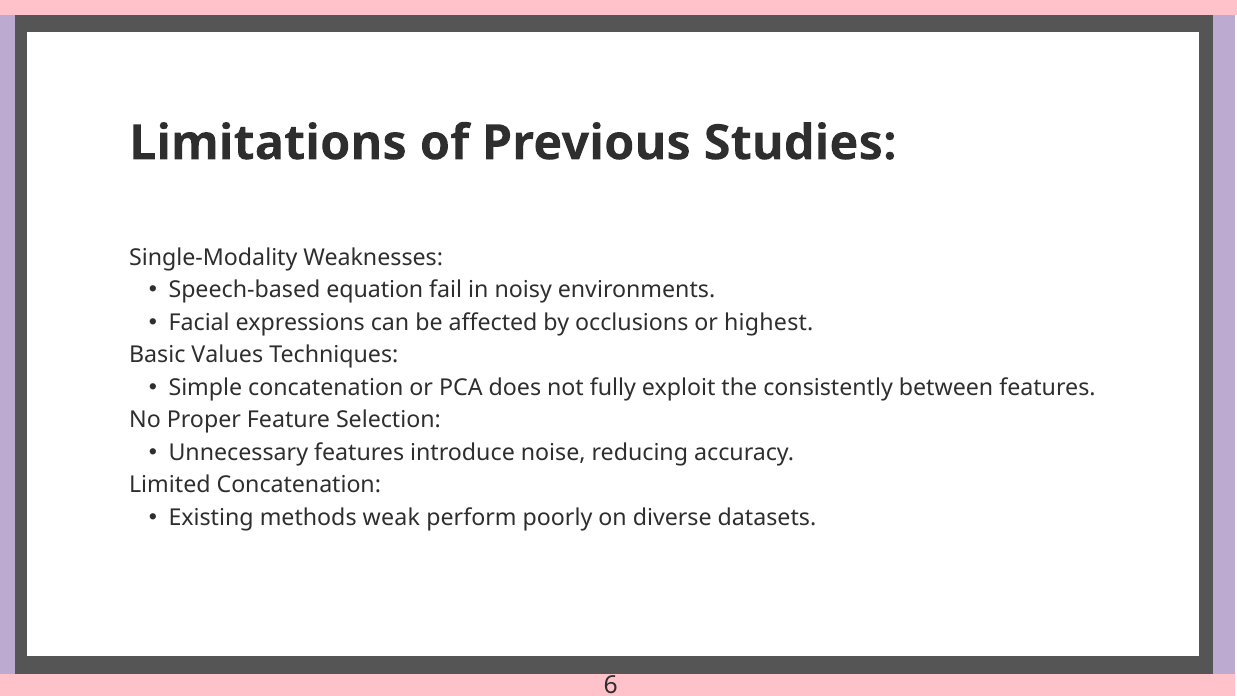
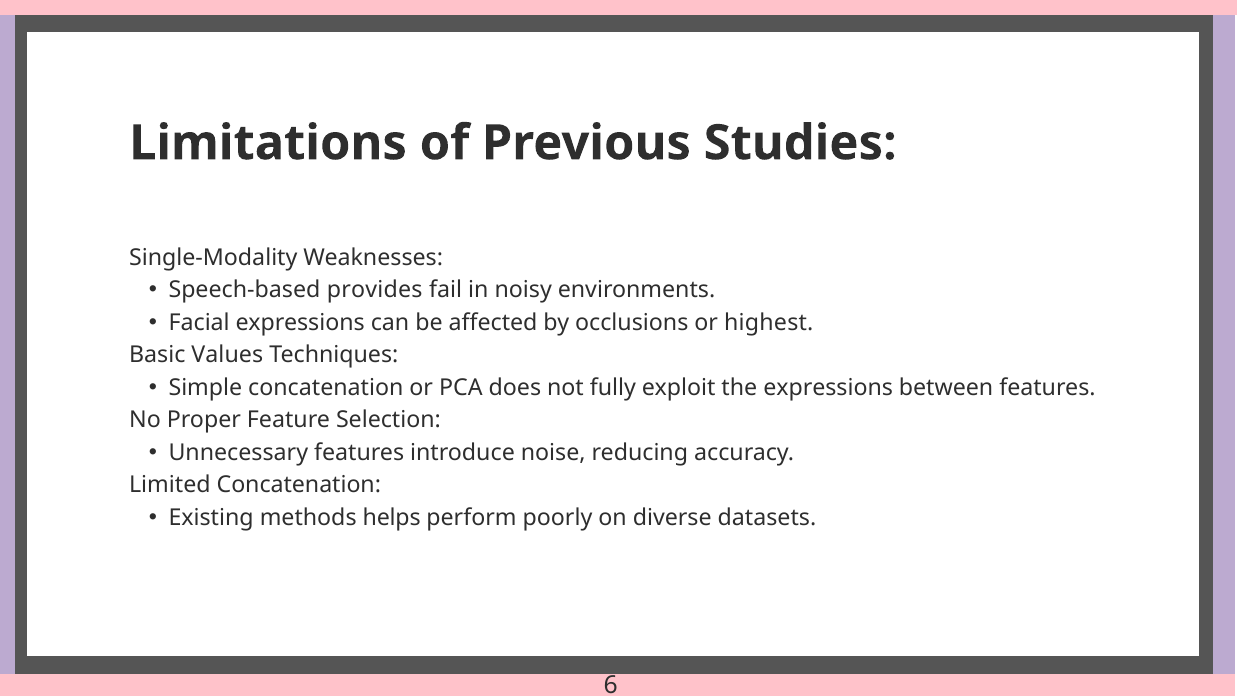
equation: equation -> provides
the consistently: consistently -> expressions
weak: weak -> helps
